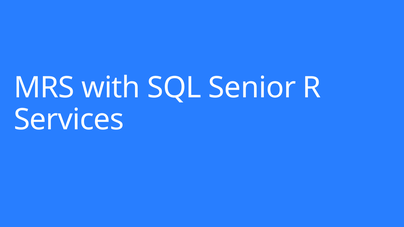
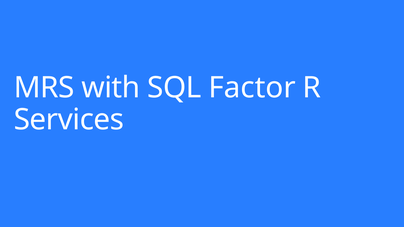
Senior: Senior -> Factor
